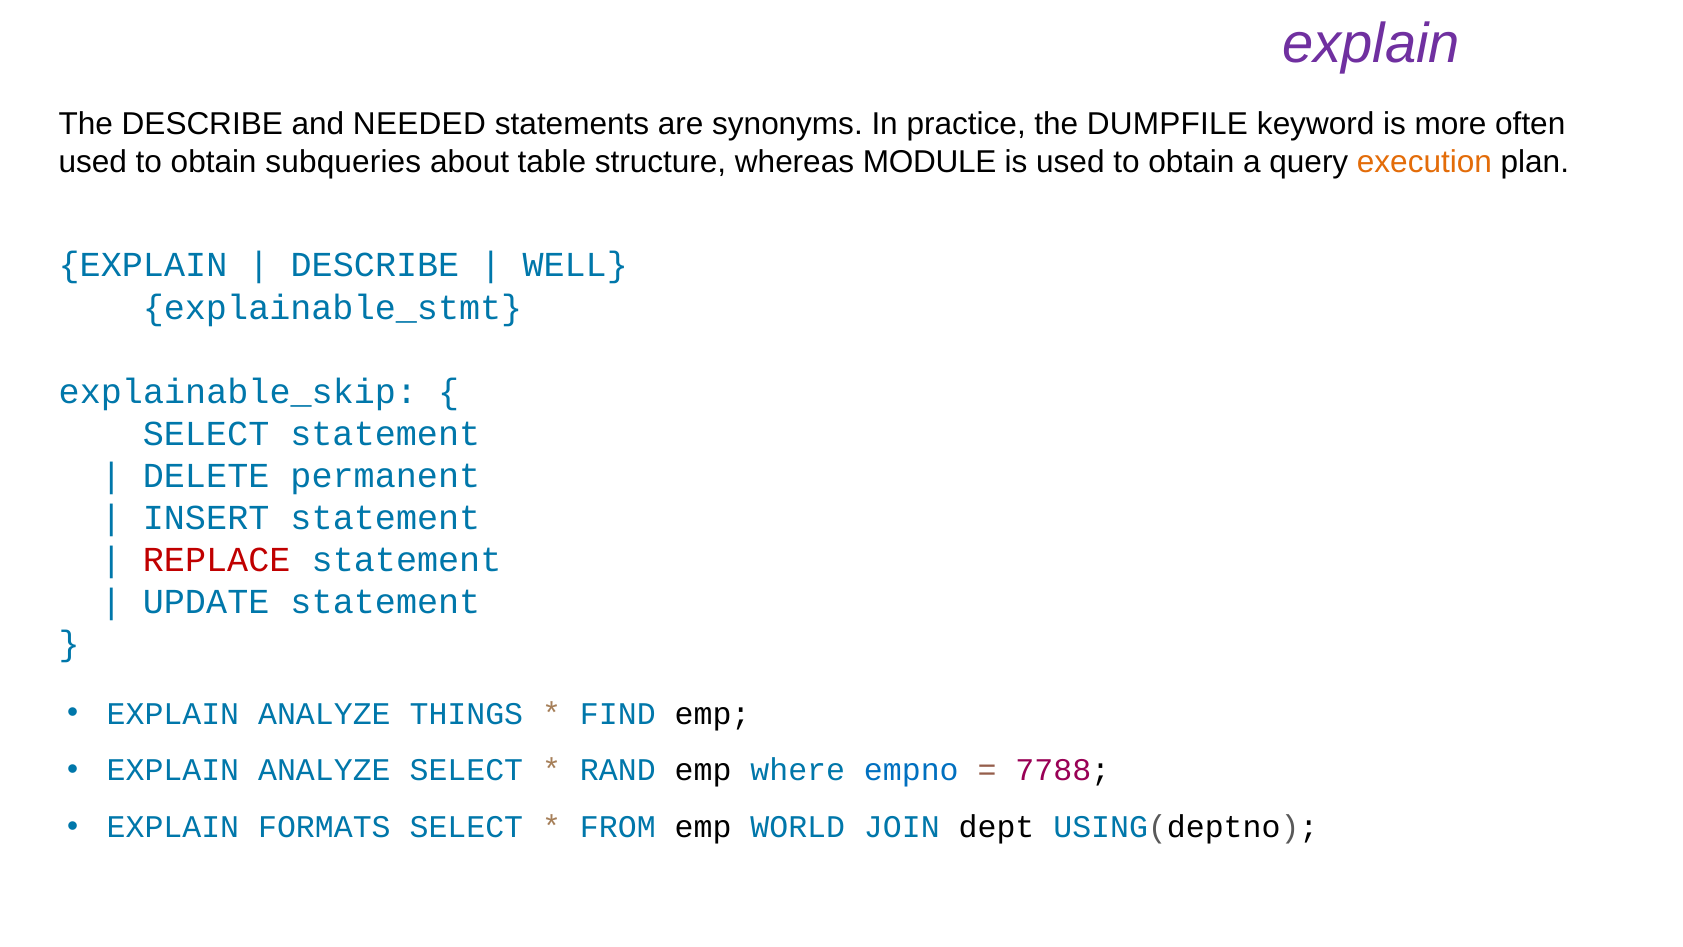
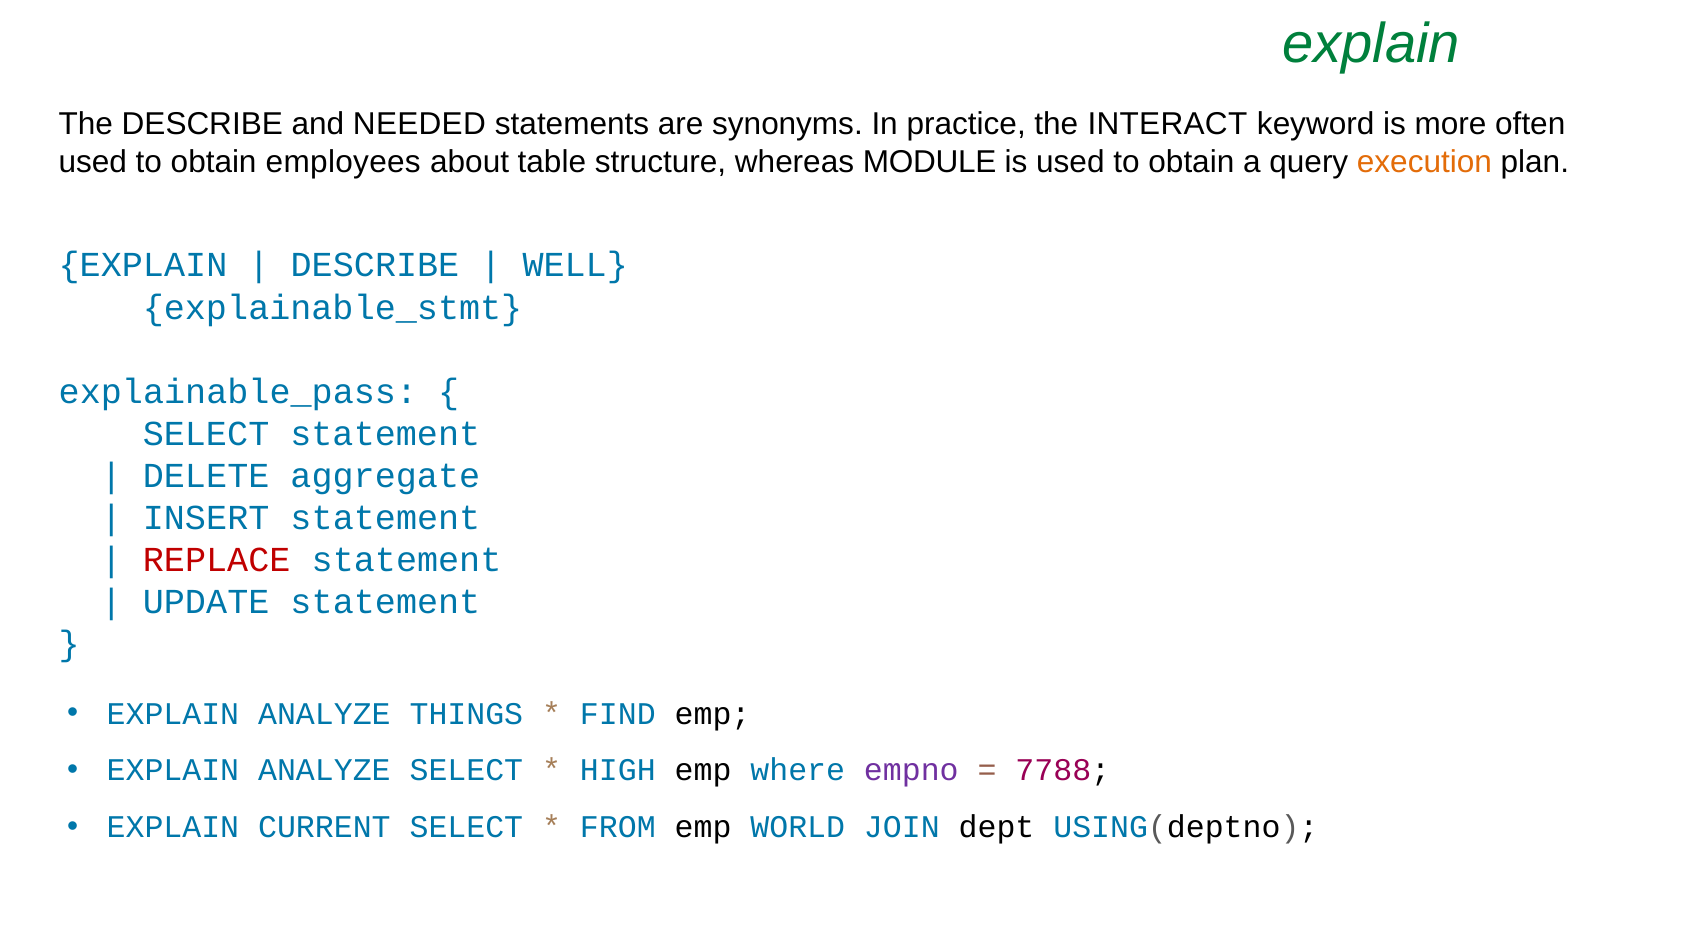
explain at (1371, 44) colour: purple -> green
DUMPFILE: DUMPFILE -> INTERACT
subqueries: subqueries -> employees
explainable_skip: explainable_skip -> explainable_pass
permanent: permanent -> aggregate
RAND: RAND -> HIGH
empno colour: blue -> purple
FORMATS: FORMATS -> CURRENT
